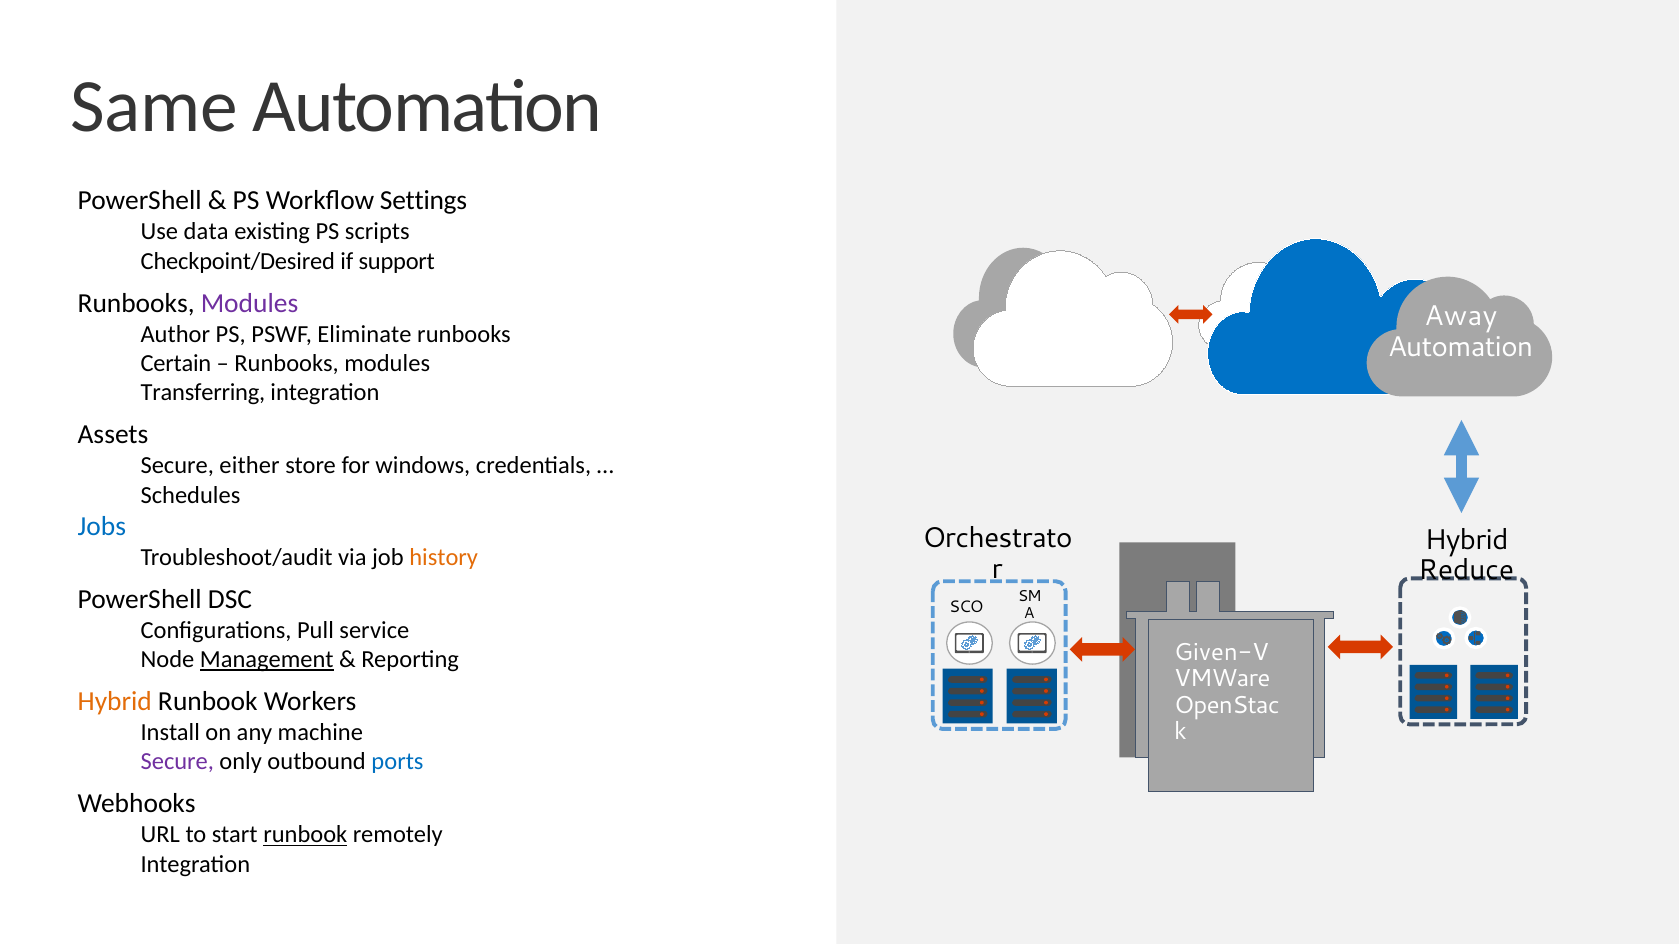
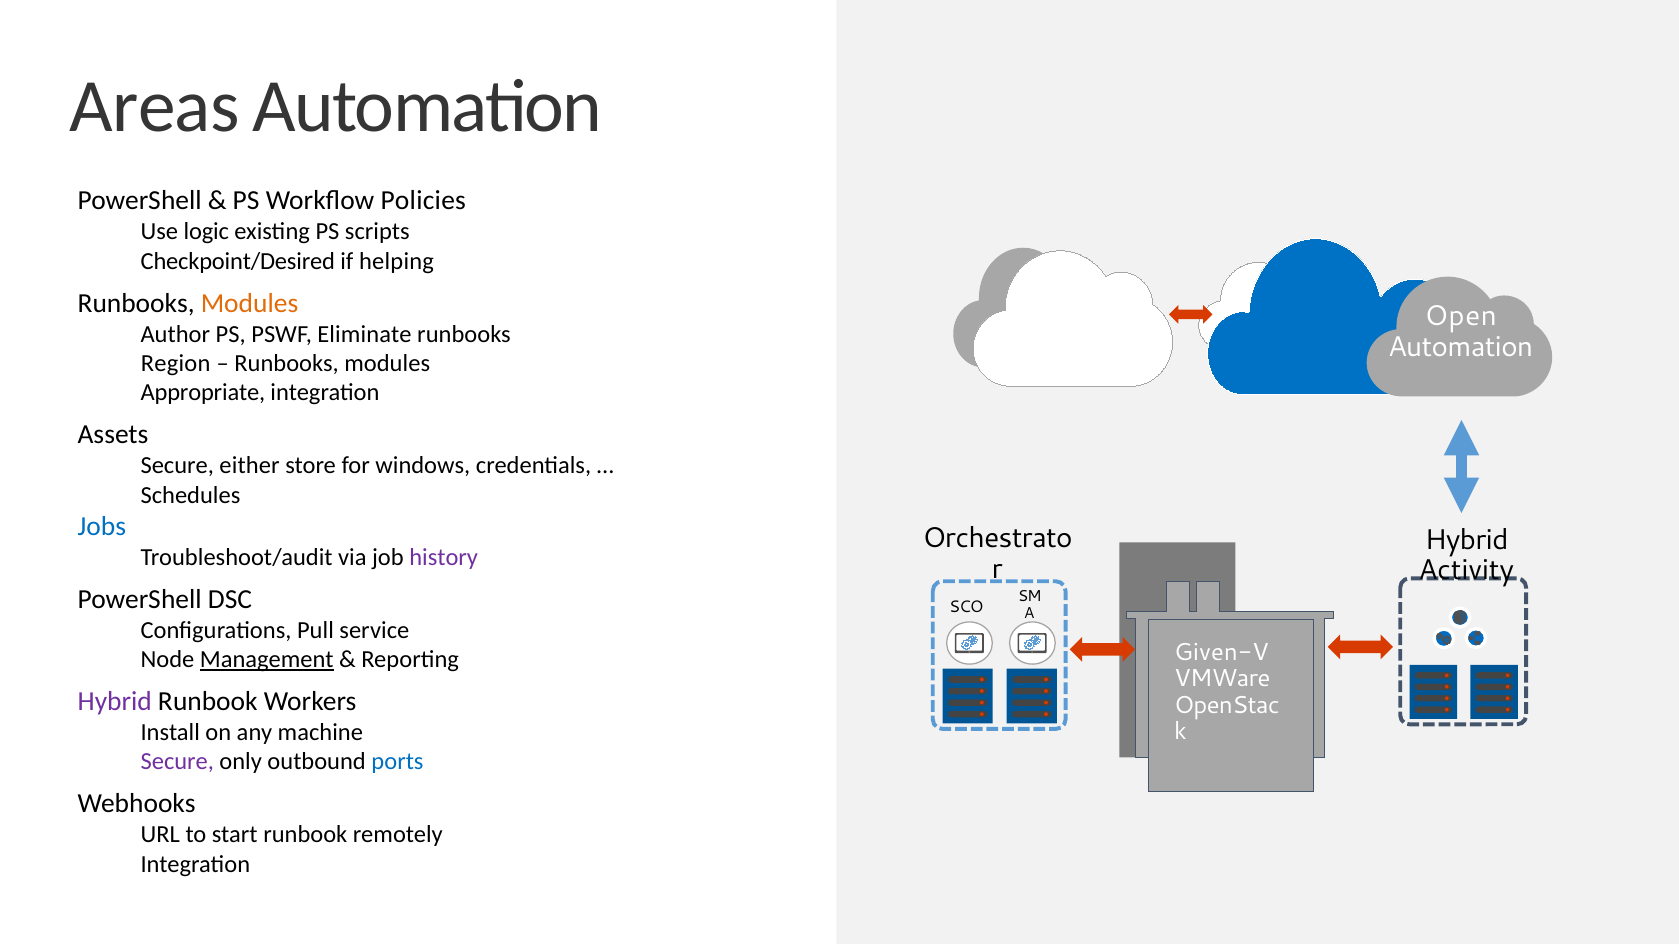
Same: Same -> Areas
Settings: Settings -> Policies
data: data -> logic
support: support -> helping
Modules at (250, 303) colour: purple -> orange
Away: Away -> Open
Certain: Certain -> Region
Transferring: Transferring -> Appropriate
history colour: orange -> purple
Reduce: Reduce -> Activity
Hybrid at (115, 702) colour: orange -> purple
runbook at (305, 835) underline: present -> none
